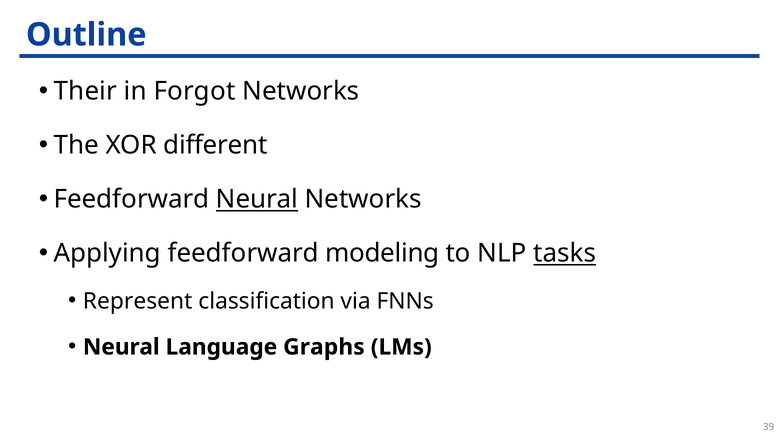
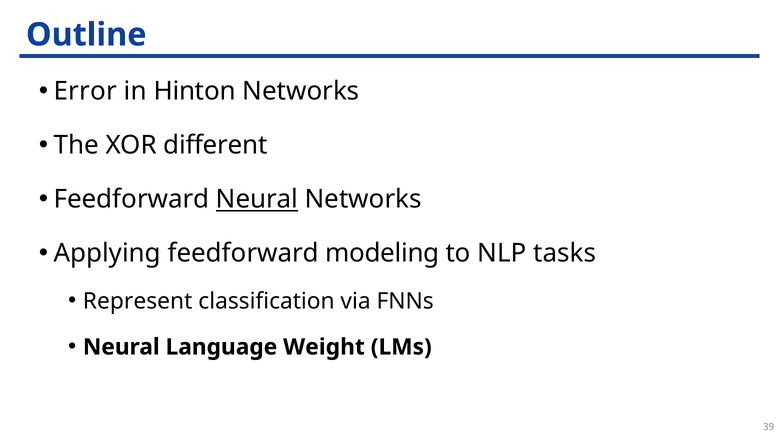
Their: Their -> Error
Forgot: Forgot -> Hinton
tasks underline: present -> none
Graphs: Graphs -> Weight
